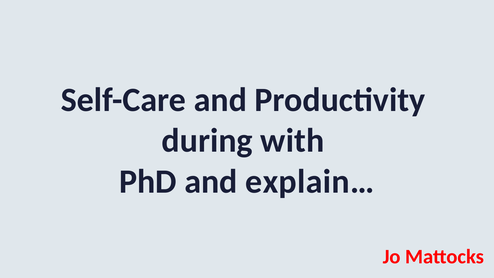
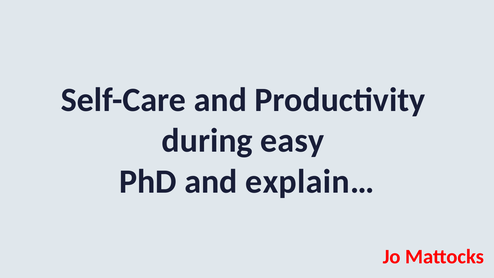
with: with -> easy
